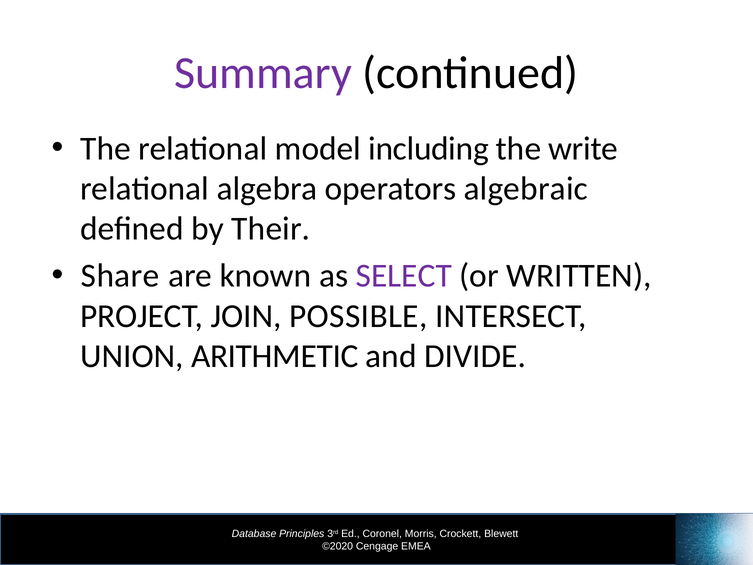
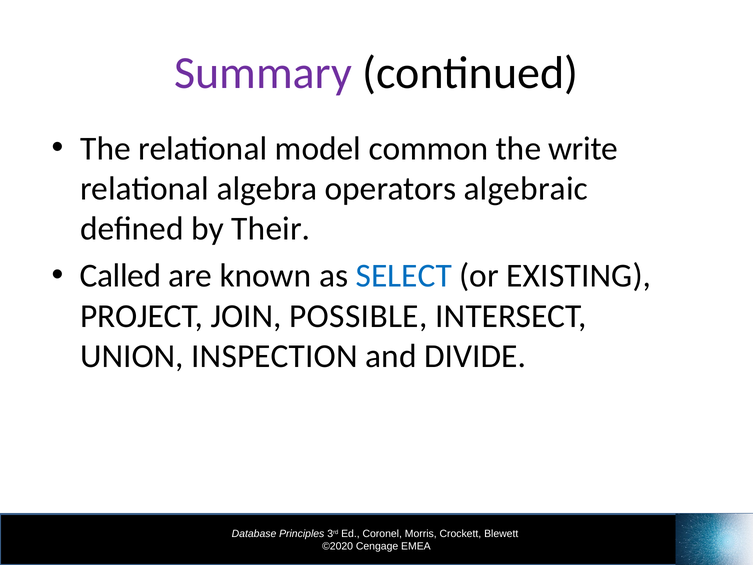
including: including -> common
Share: Share -> Called
SELECT colour: purple -> blue
WRITTEN: WRITTEN -> EXISTING
ARITHMETIC: ARITHMETIC -> INSPECTION
